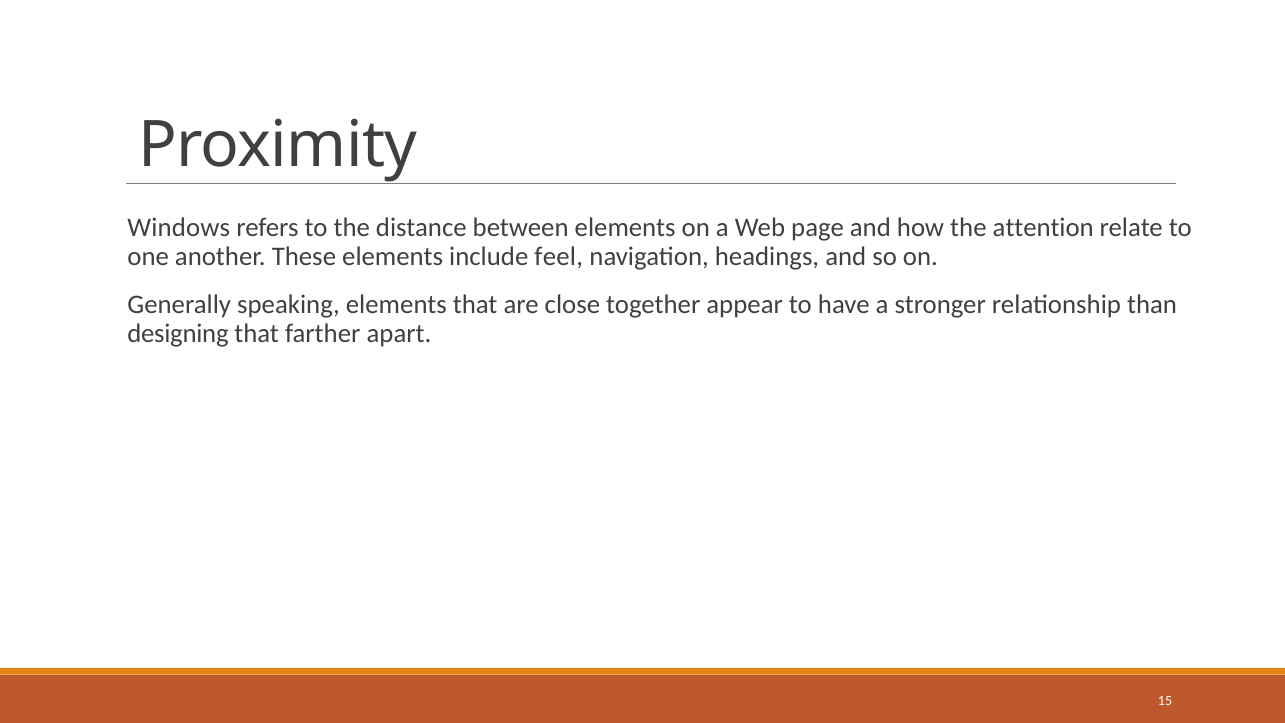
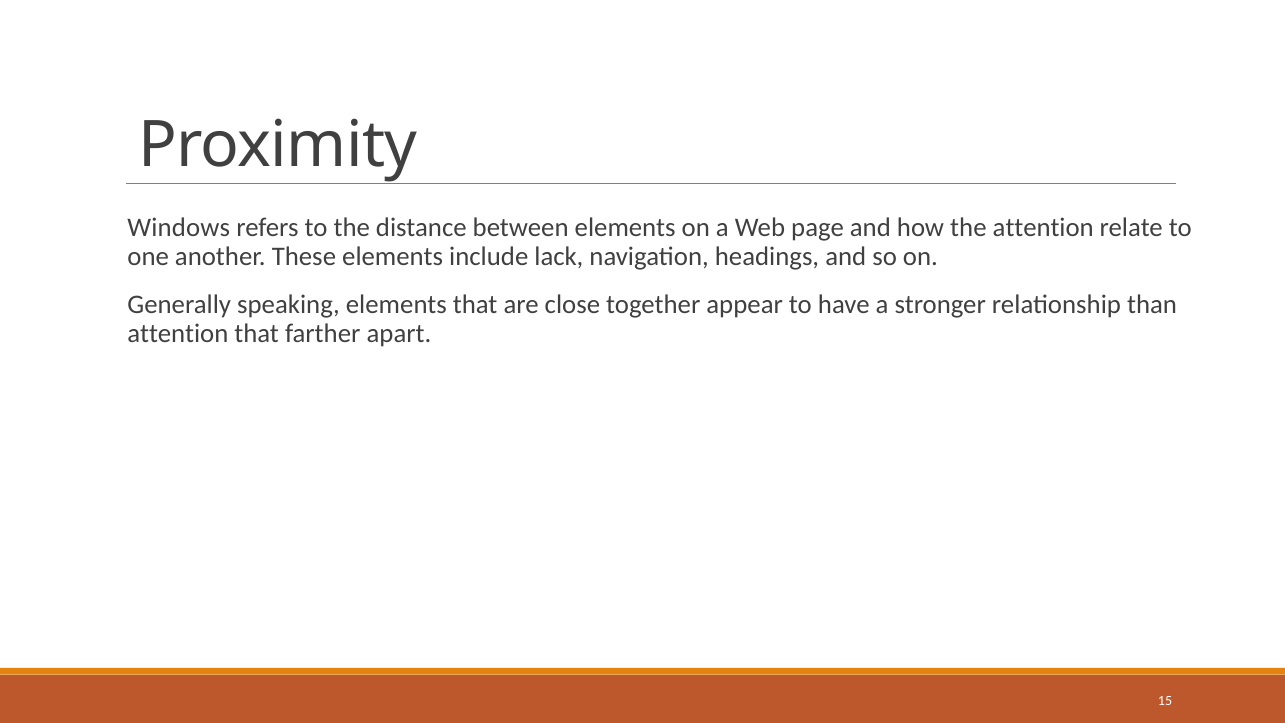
feel: feel -> lack
designing at (178, 333): designing -> attention
